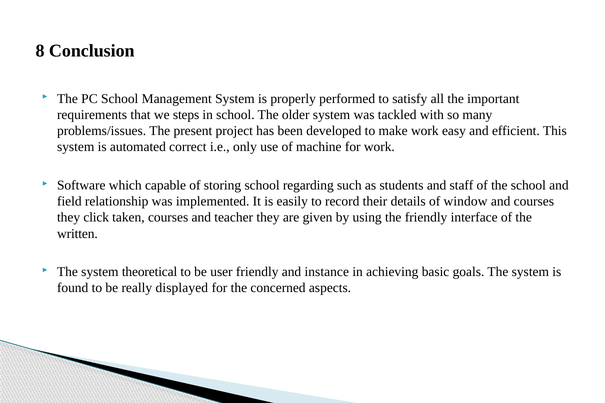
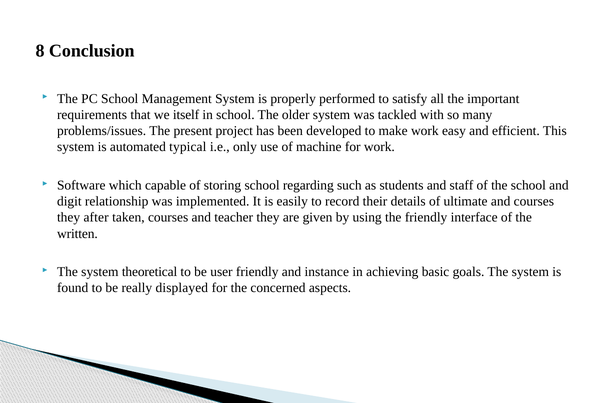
steps: steps -> itself
correct: correct -> typical
field: field -> digit
window: window -> ultimate
click: click -> after
